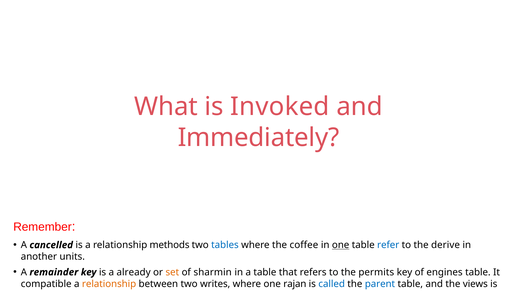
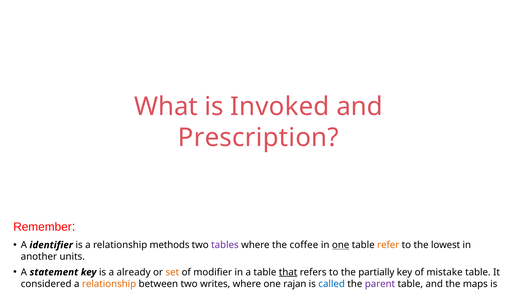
Immediately: Immediately -> Prescription
cancelled: cancelled -> identifier
tables colour: blue -> purple
refer colour: blue -> orange
derive: derive -> lowest
remainder: remainder -> statement
sharmin: sharmin -> modifier
that underline: none -> present
permits: permits -> partially
engines: engines -> mistake
compatible: compatible -> considered
parent colour: blue -> purple
views: views -> maps
